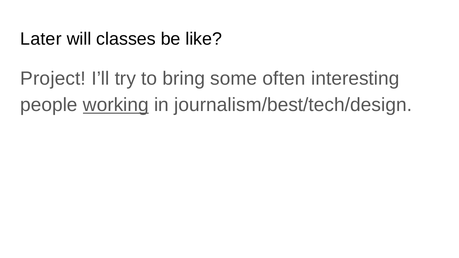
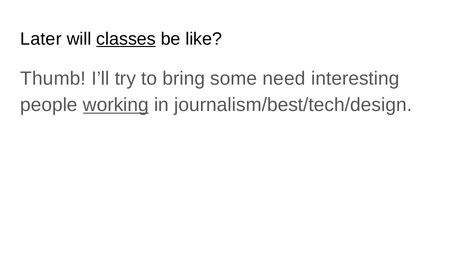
classes underline: none -> present
Project: Project -> Thumb
often: often -> need
